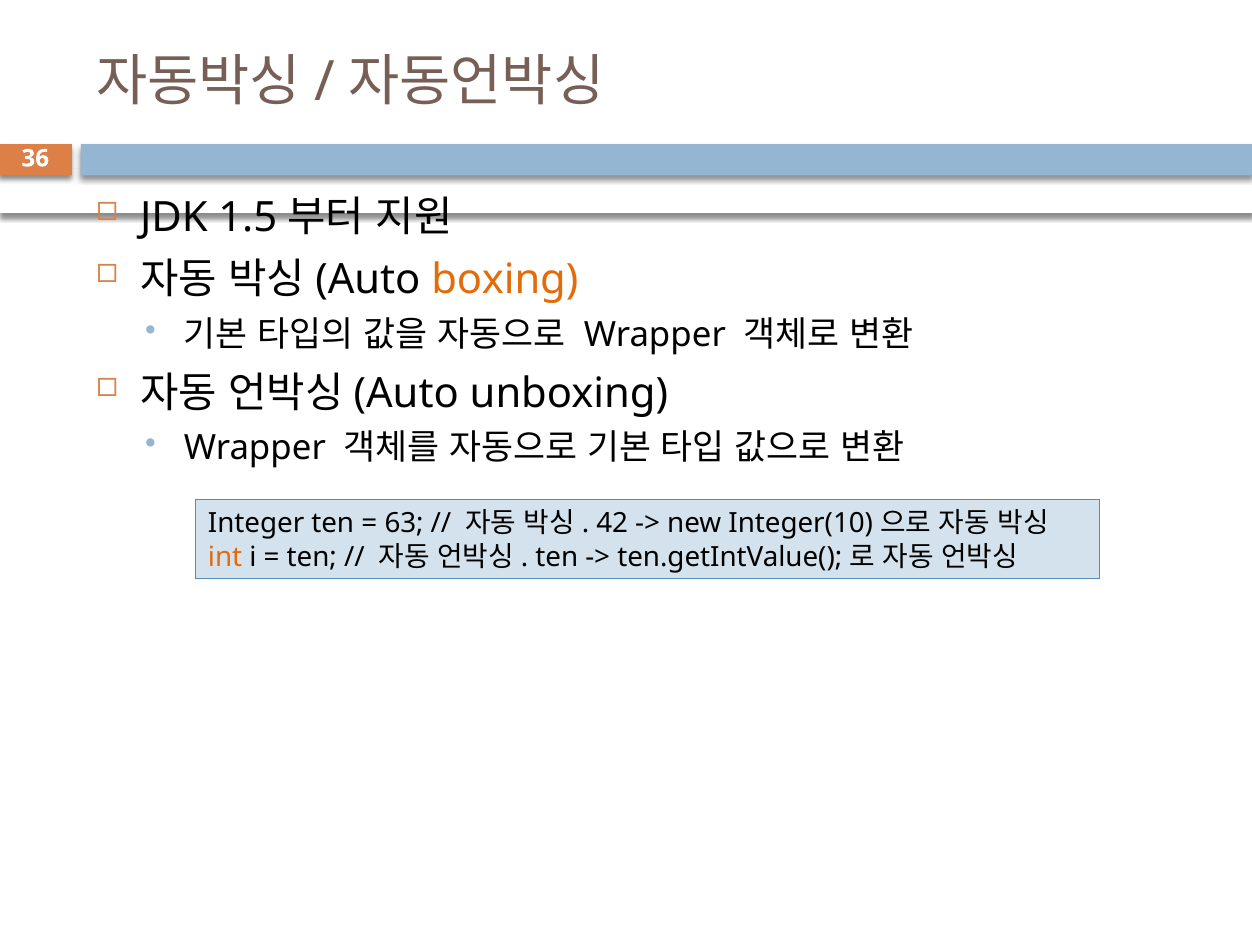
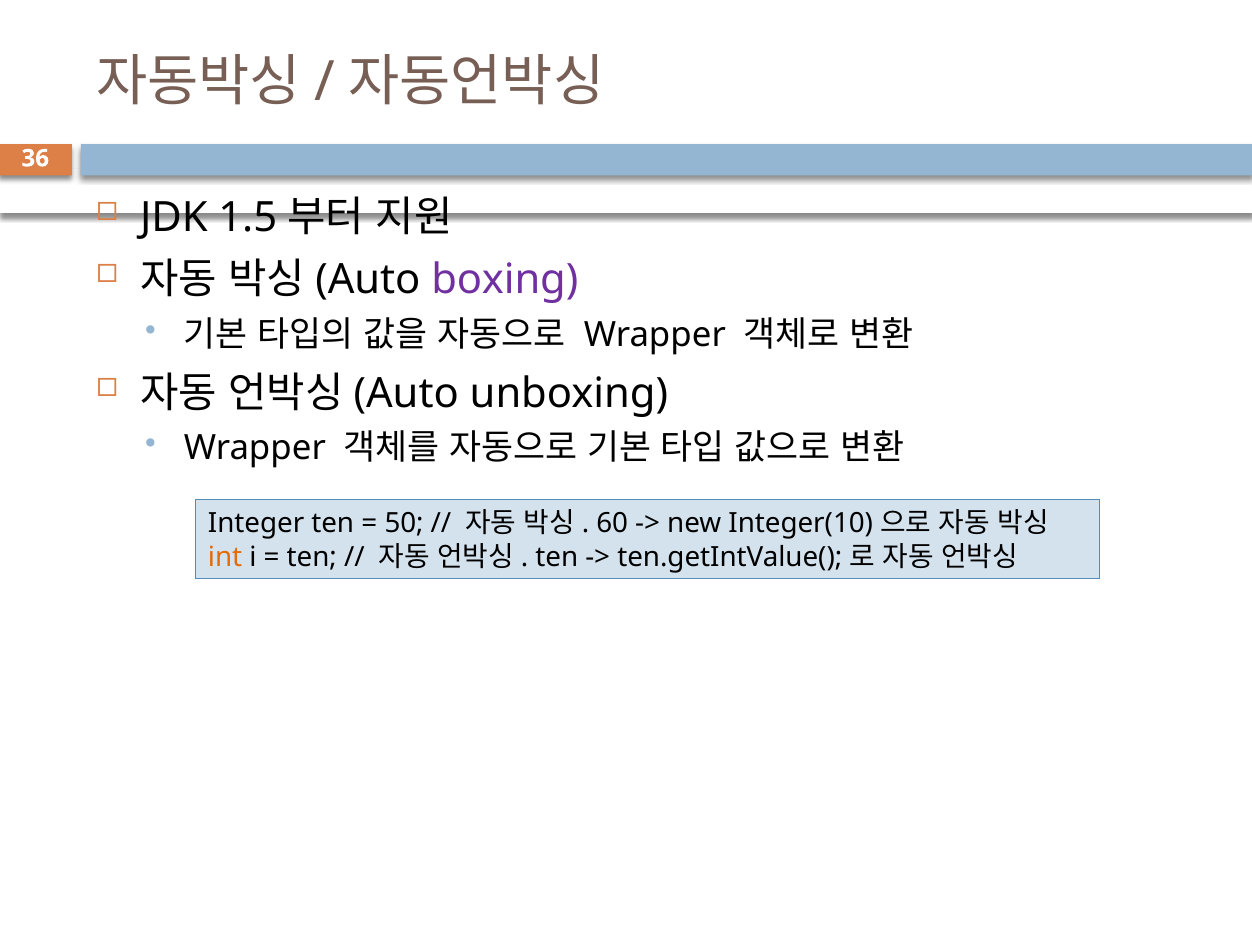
boxing colour: orange -> purple
63: 63 -> 50
42: 42 -> 60
